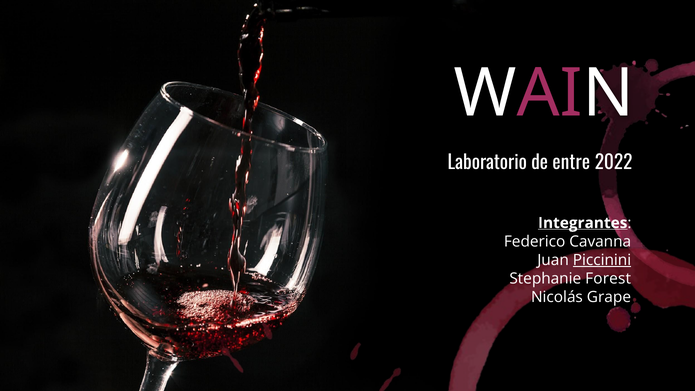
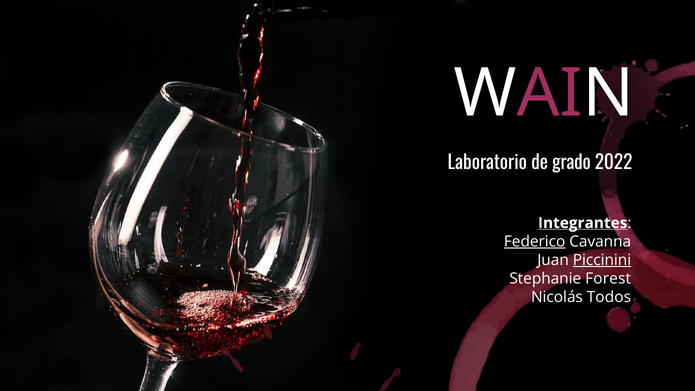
entre: entre -> grado
Federico underline: none -> present
Grape: Grape -> Todos
